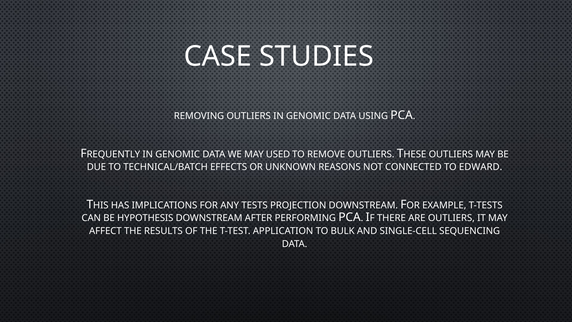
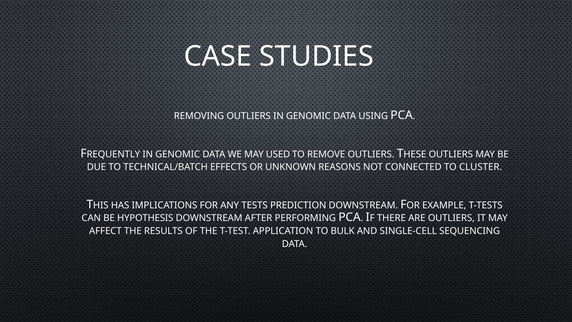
EDWARD: EDWARD -> CLUSTER
PROJECTION: PROJECTION -> PREDICTION
